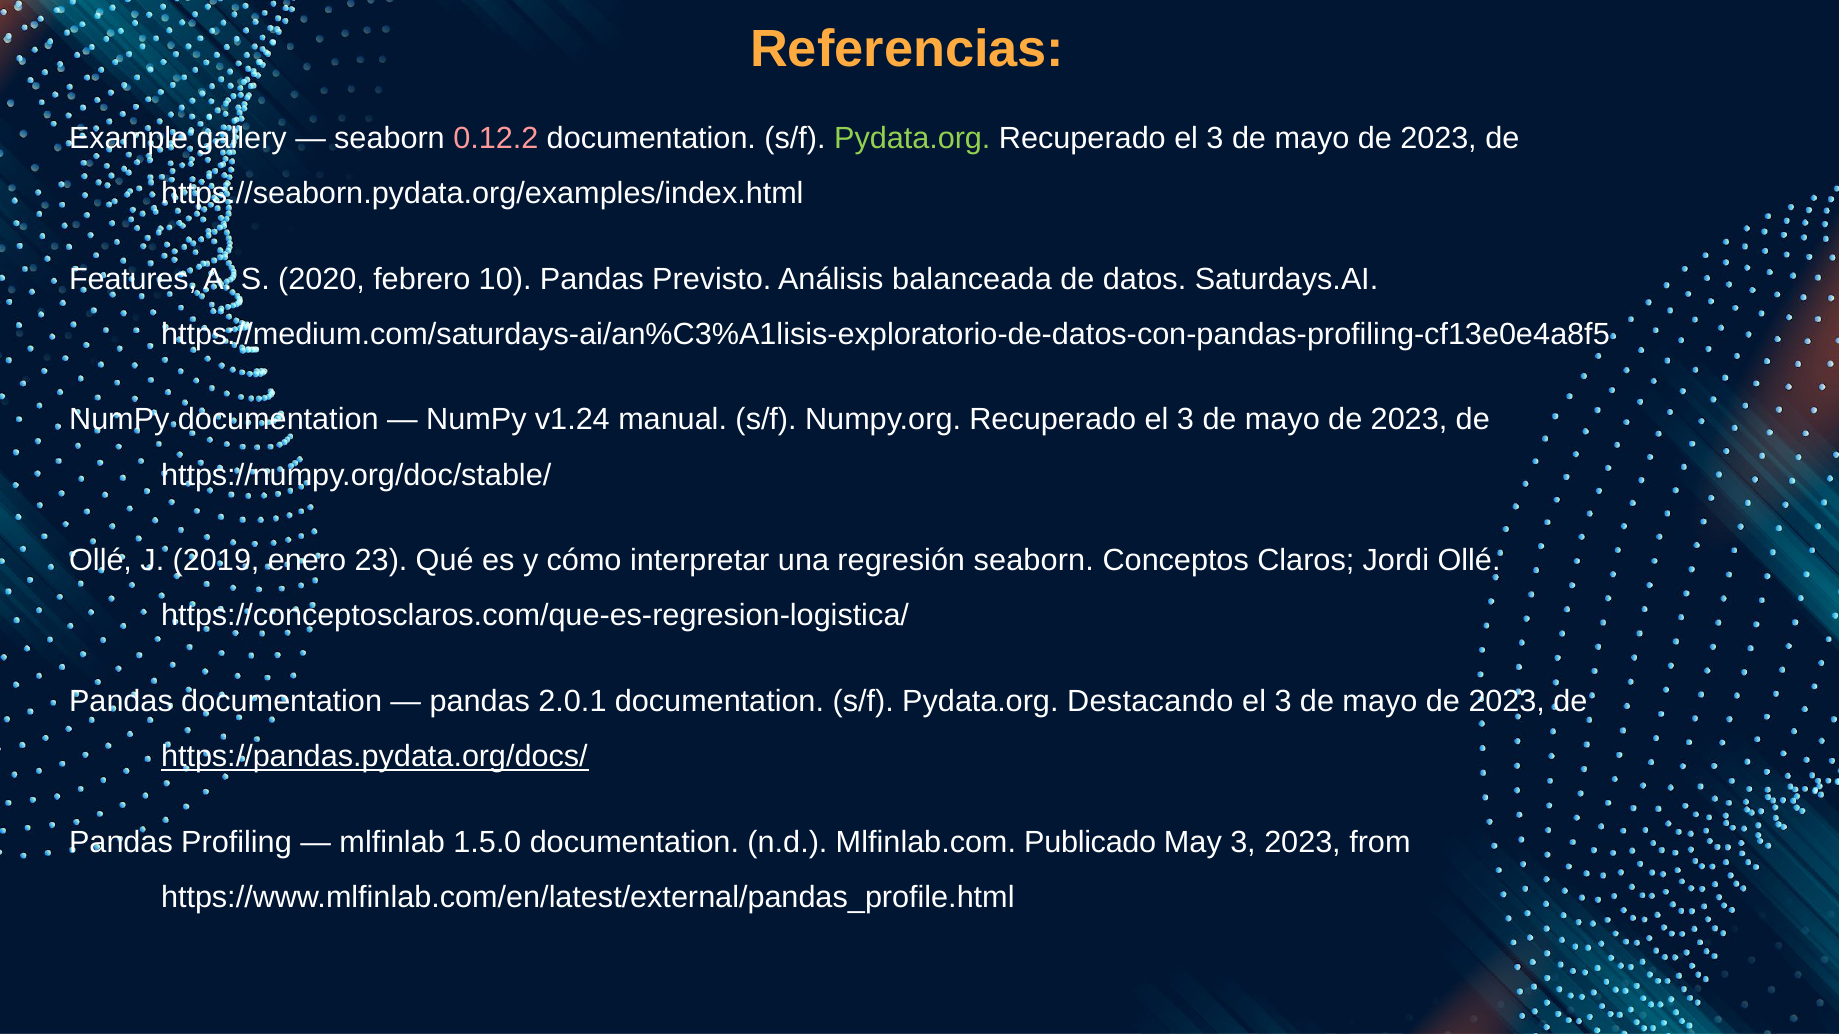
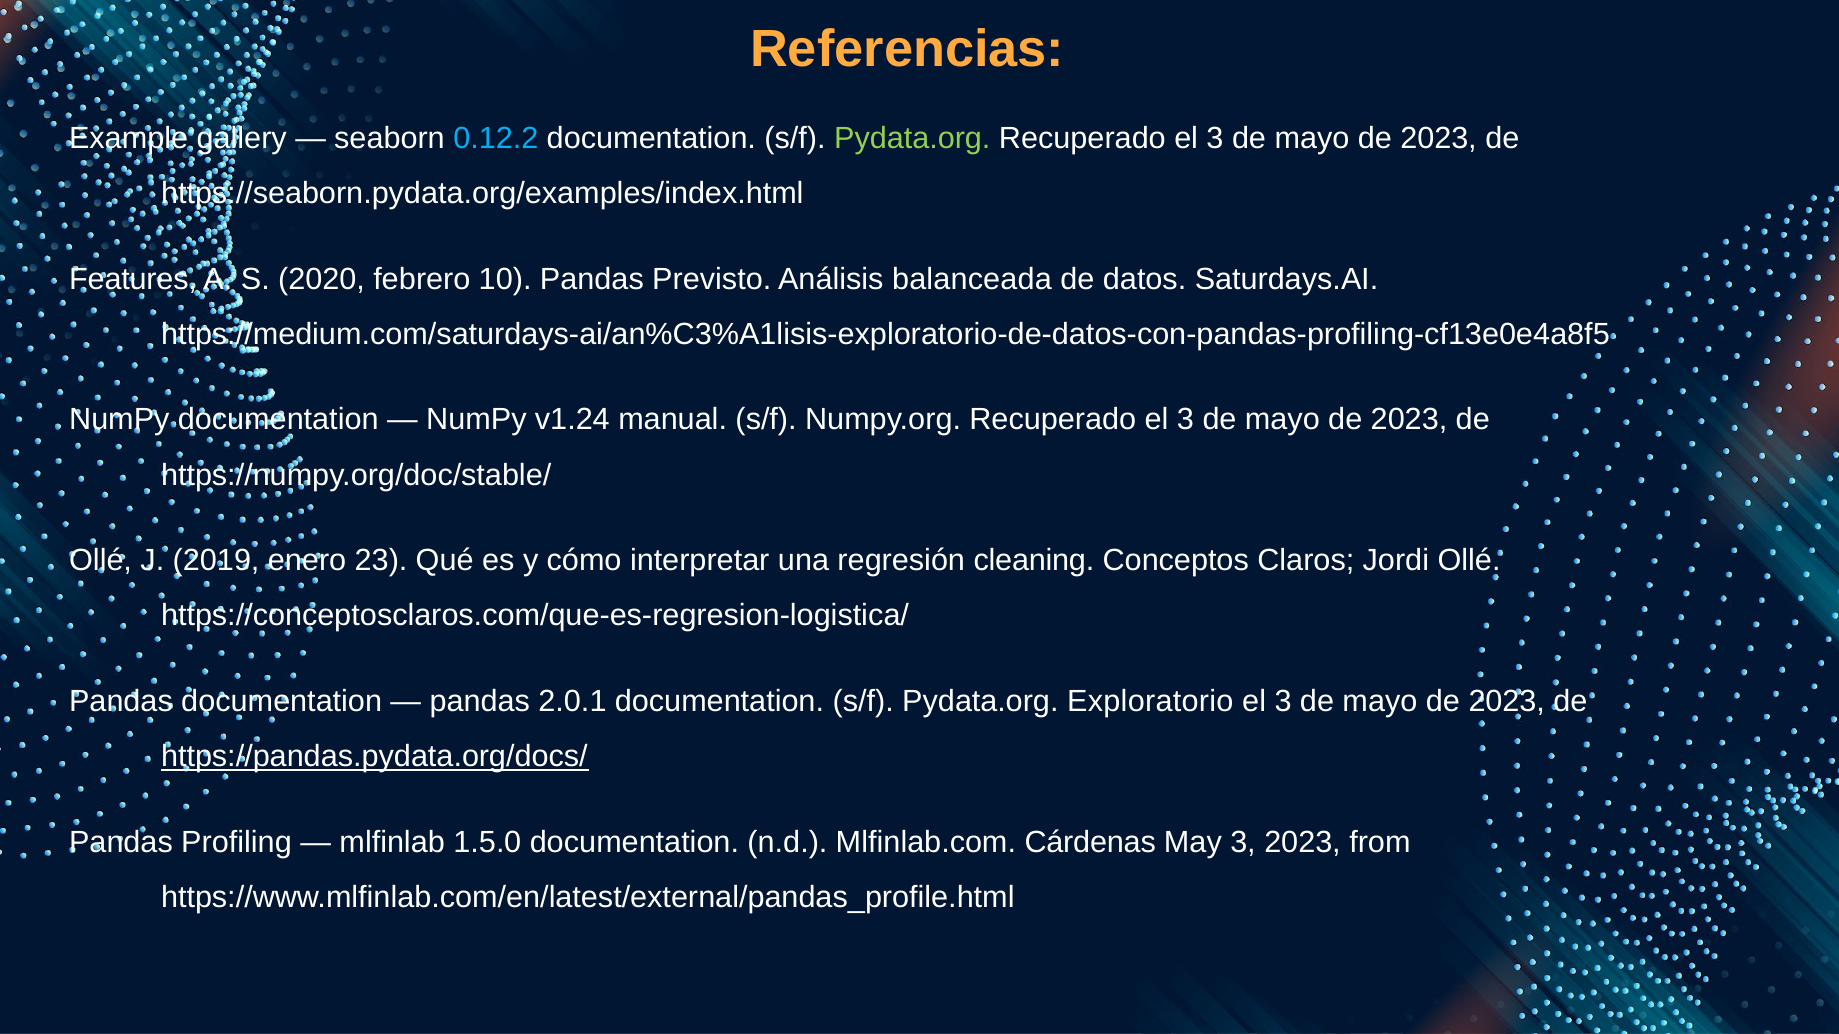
0.12.2 colour: pink -> light blue
regresión seaborn: seaborn -> cleaning
Destacando: Destacando -> Exploratorio
Publicado: Publicado -> Cárdenas
